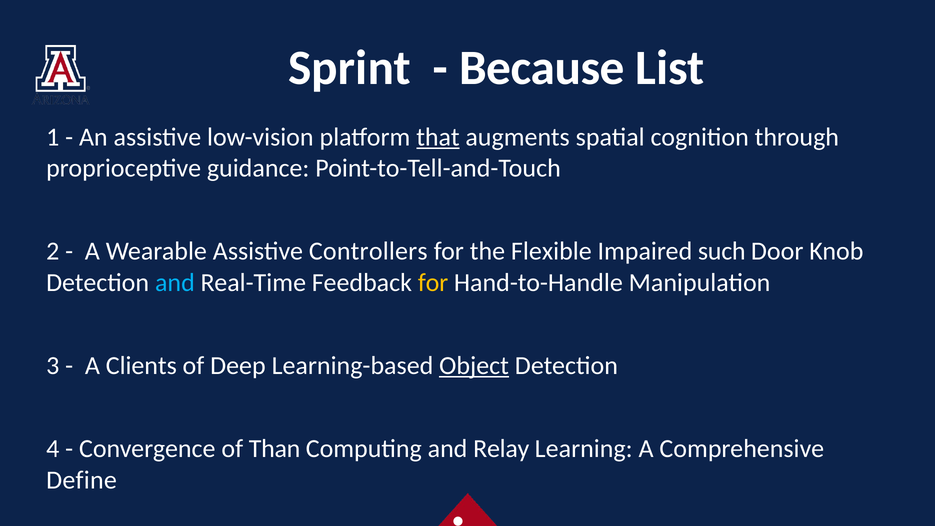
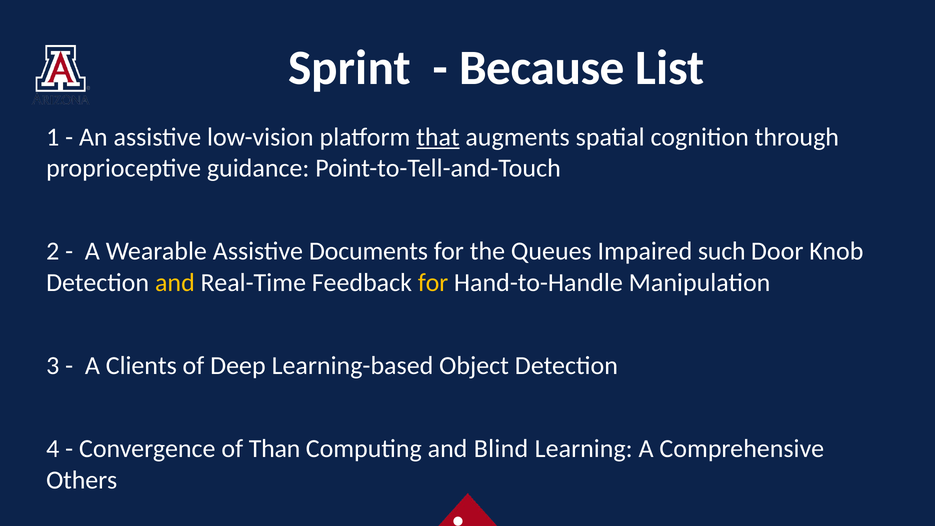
Controllers: Controllers -> Documents
Flexible: Flexible -> Queues
and at (175, 283) colour: light blue -> yellow
Object underline: present -> none
Relay: Relay -> Blind
Define: Define -> Others
